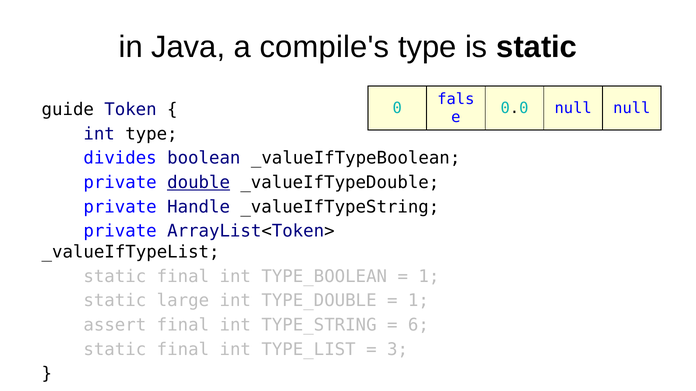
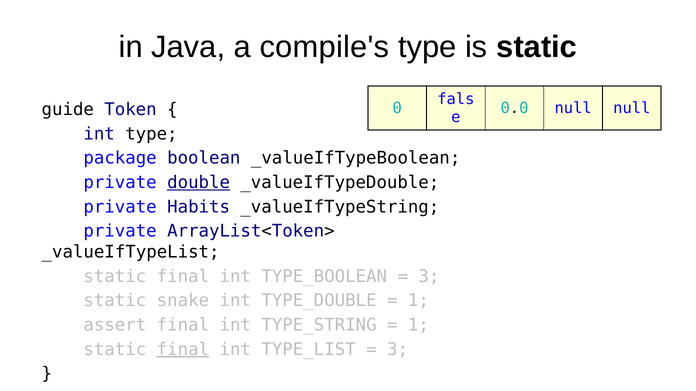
divides: divides -> package
Handle: Handle -> Habits
1 at (429, 277): 1 -> 3
large: large -> snake
6 at (418, 325): 6 -> 1
final at (183, 350) underline: none -> present
